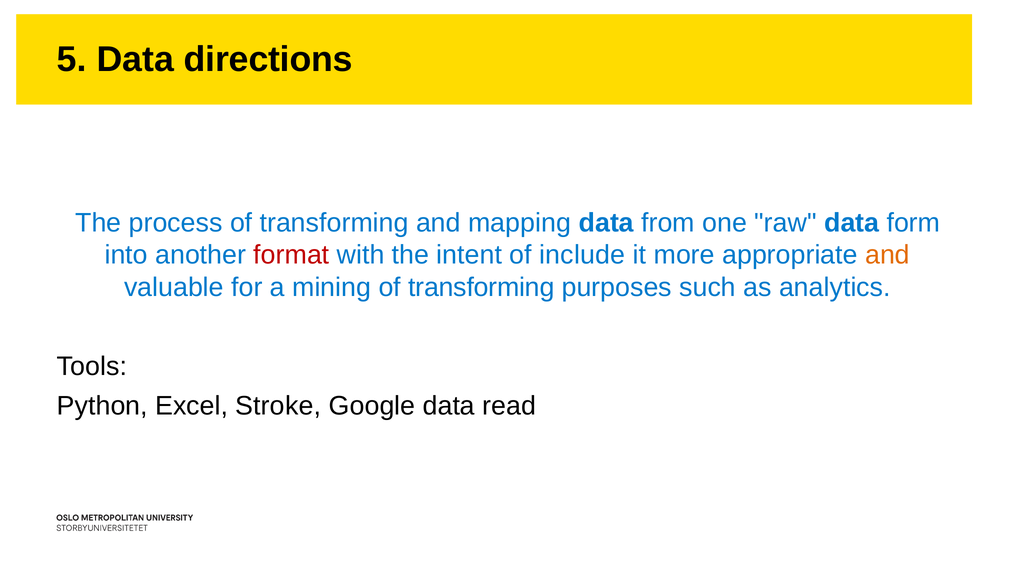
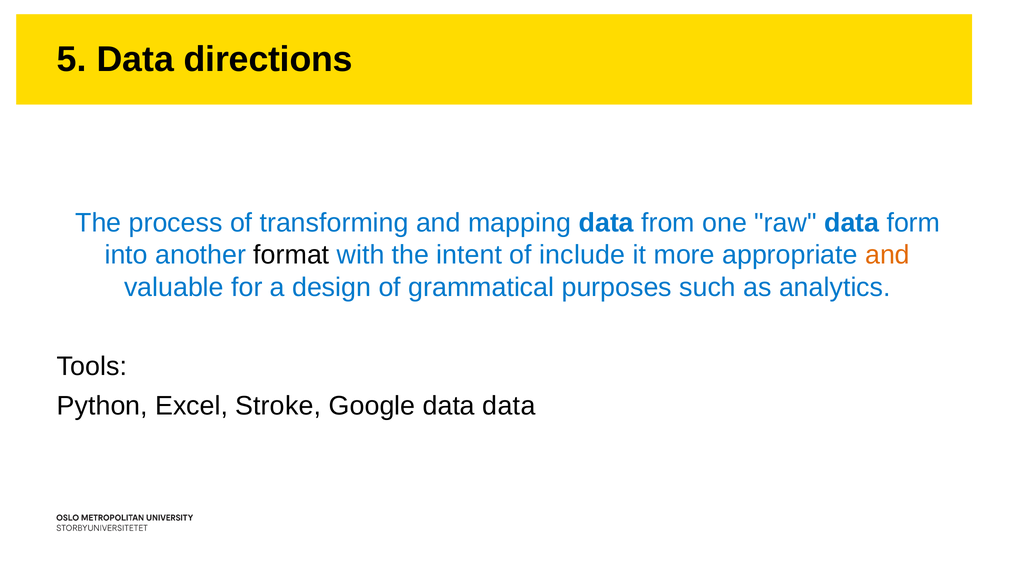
format colour: red -> black
mining: mining -> design
transforming at (481, 287): transforming -> grammatical
data read: read -> data
